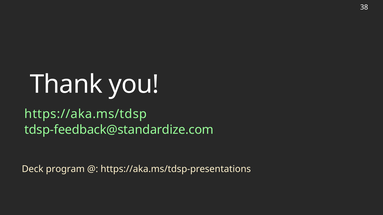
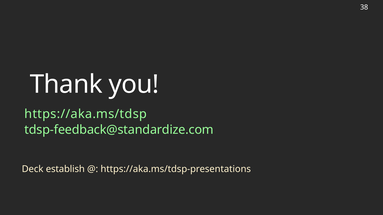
program: program -> establish
